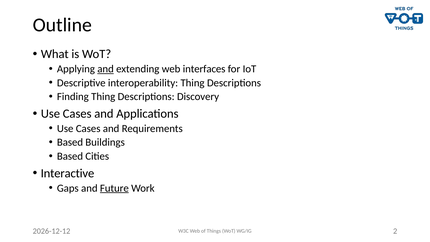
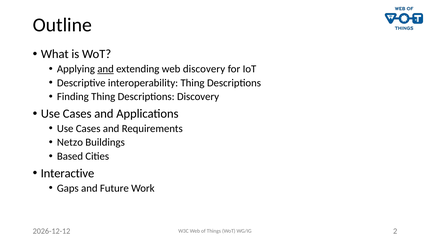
web interfaces: interfaces -> discovery
Based at (70, 142): Based -> Netzo
Future underline: present -> none
